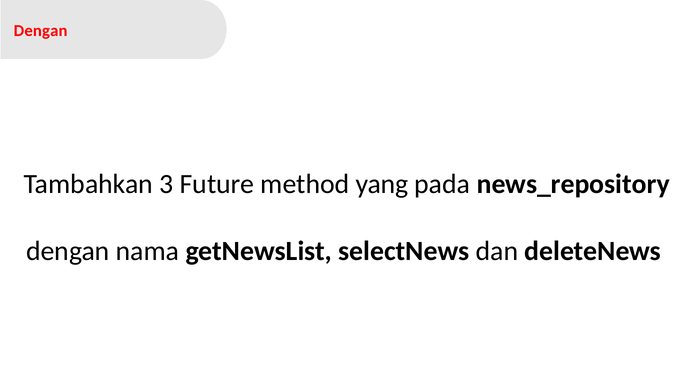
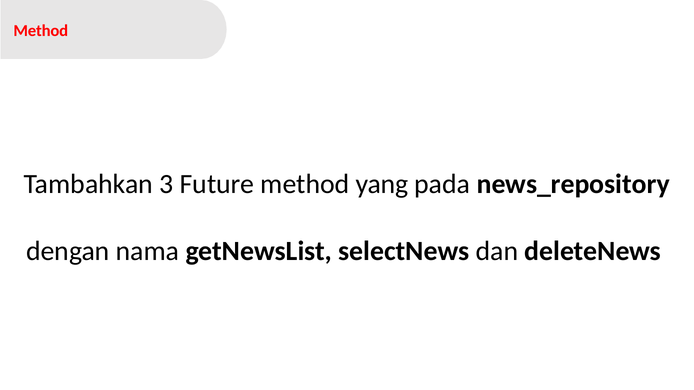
Dengan at (41, 31): Dengan -> Method
